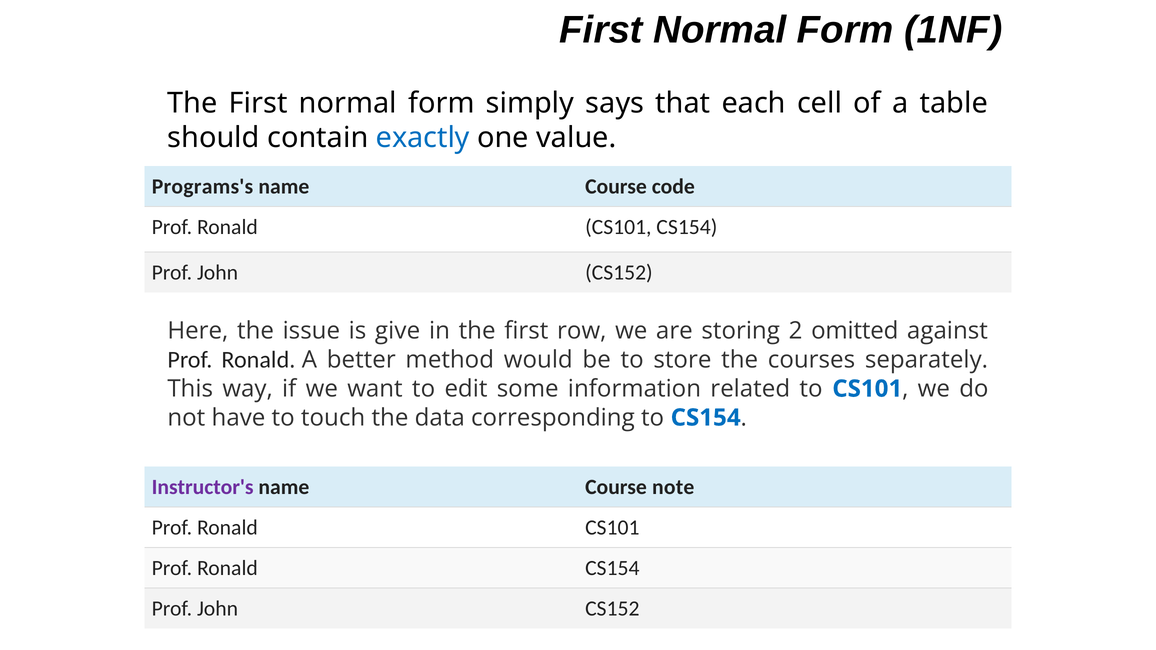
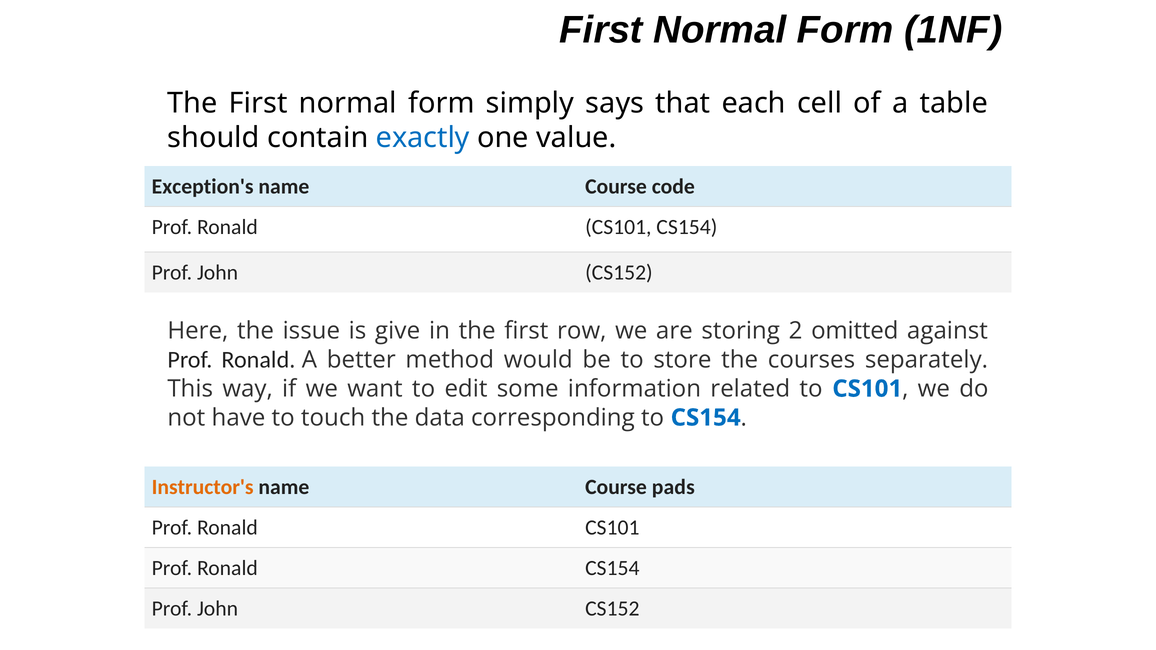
Programs's: Programs's -> Exception's
Instructor's colour: purple -> orange
note: note -> pads
